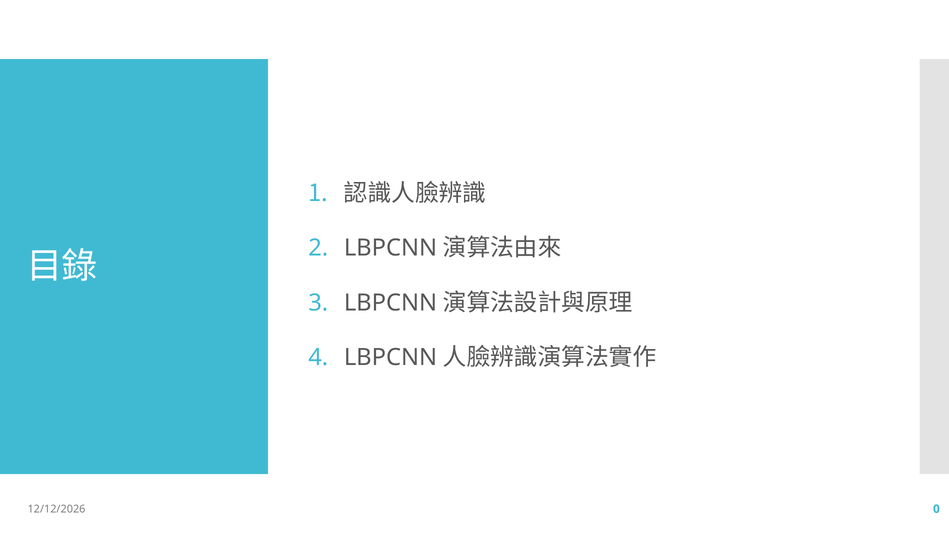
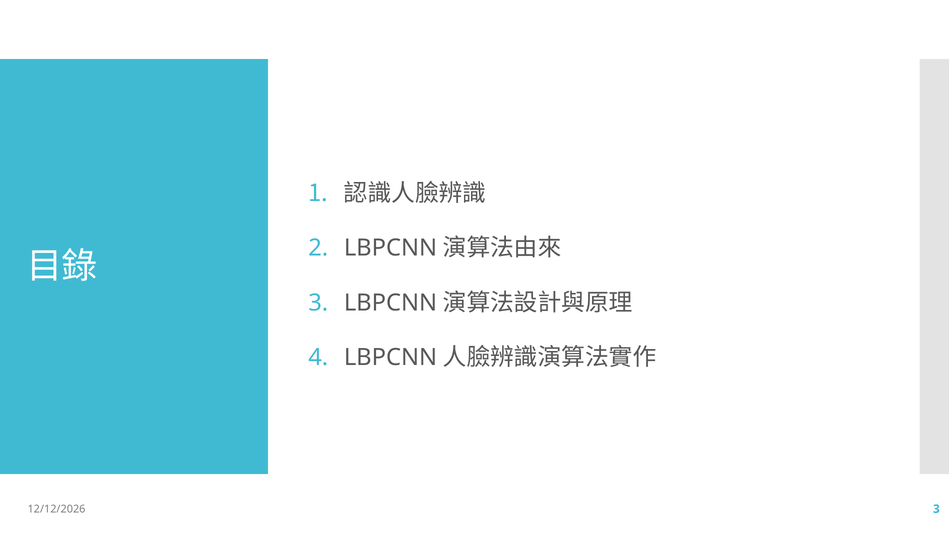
0 at (936, 509): 0 -> 3
